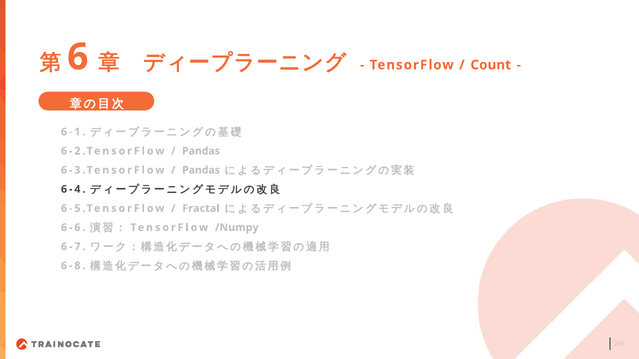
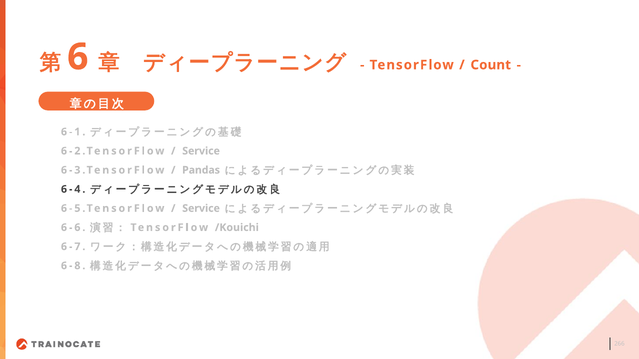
Pandas at (201, 151): Pandas -> Service
Fractal at (201, 209): Fractal -> Service
/Numpy: /Numpy -> /Kouichi
